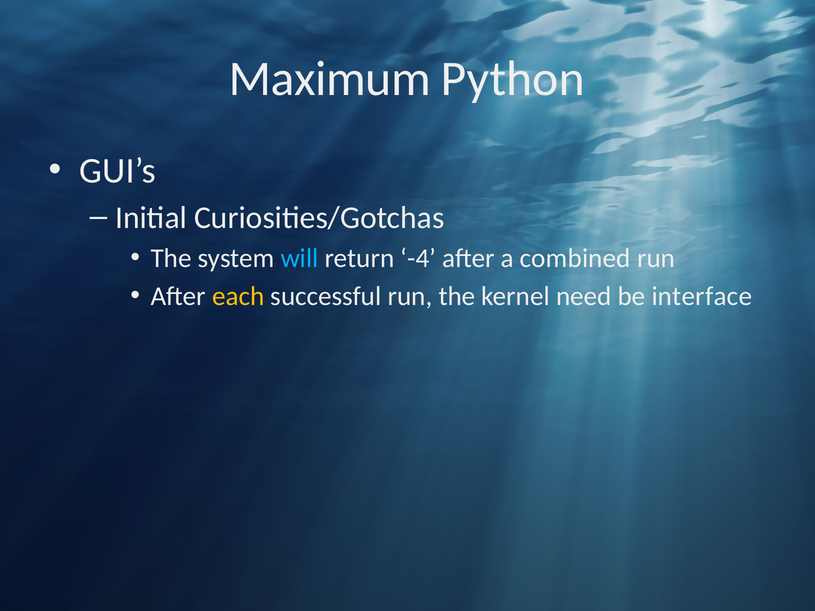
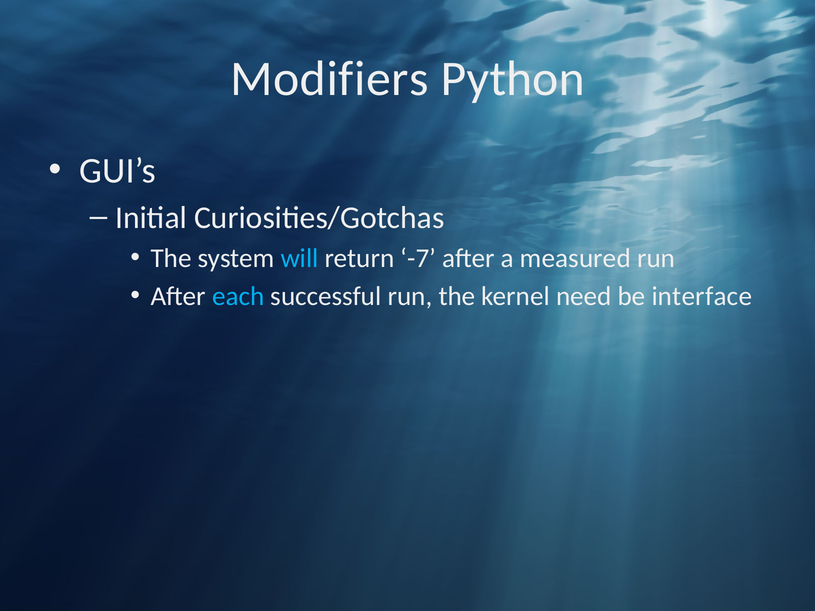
Maximum: Maximum -> Modifiers
-4: -4 -> -7
combined: combined -> measured
each colour: yellow -> light blue
